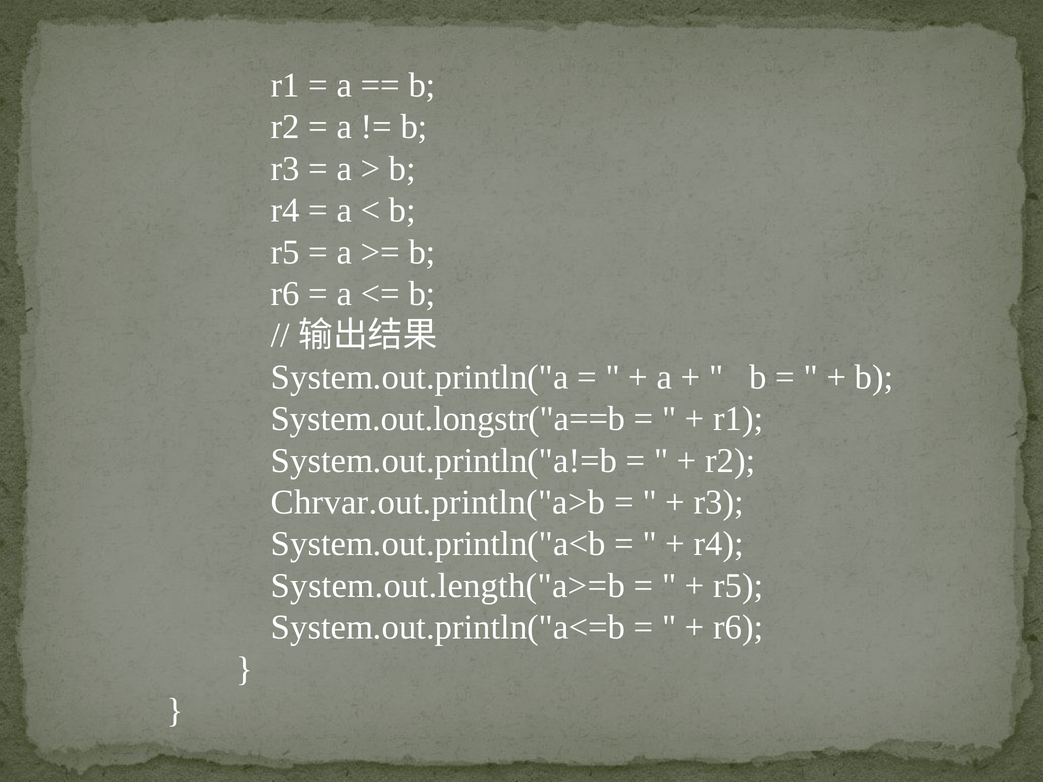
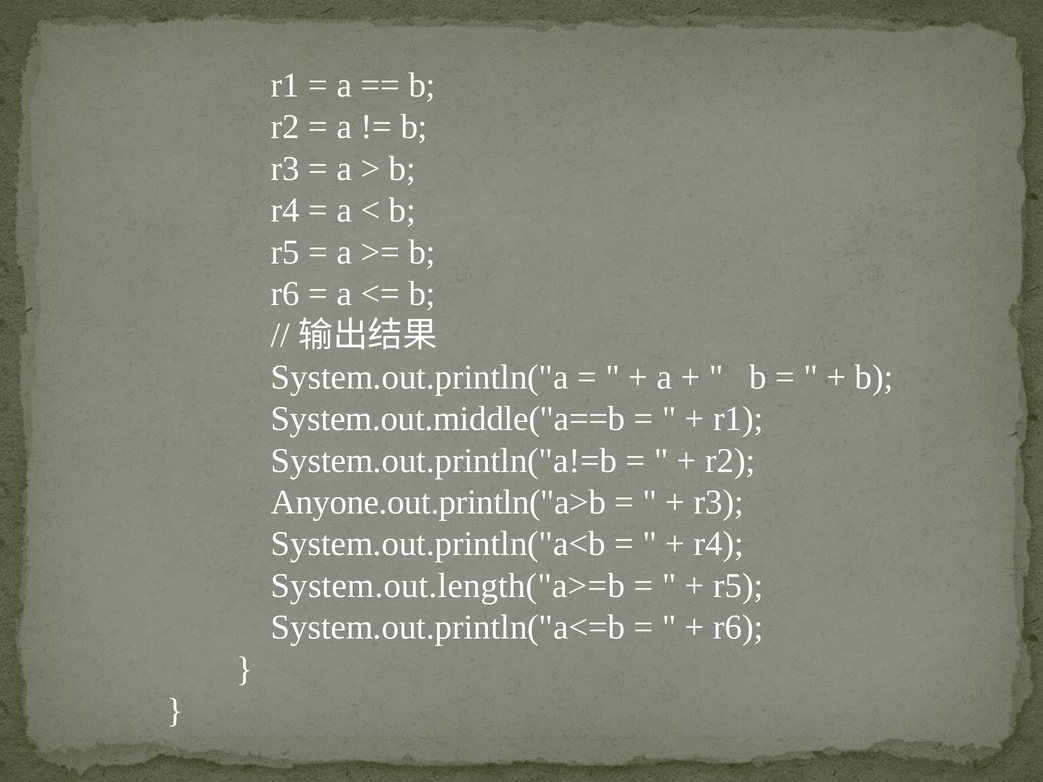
System.out.longstr("a==b: System.out.longstr("a==b -> System.out.middle("a==b
Chrvar.out.println("a>b: Chrvar.out.println("a>b -> Anyone.out.println("a>b
